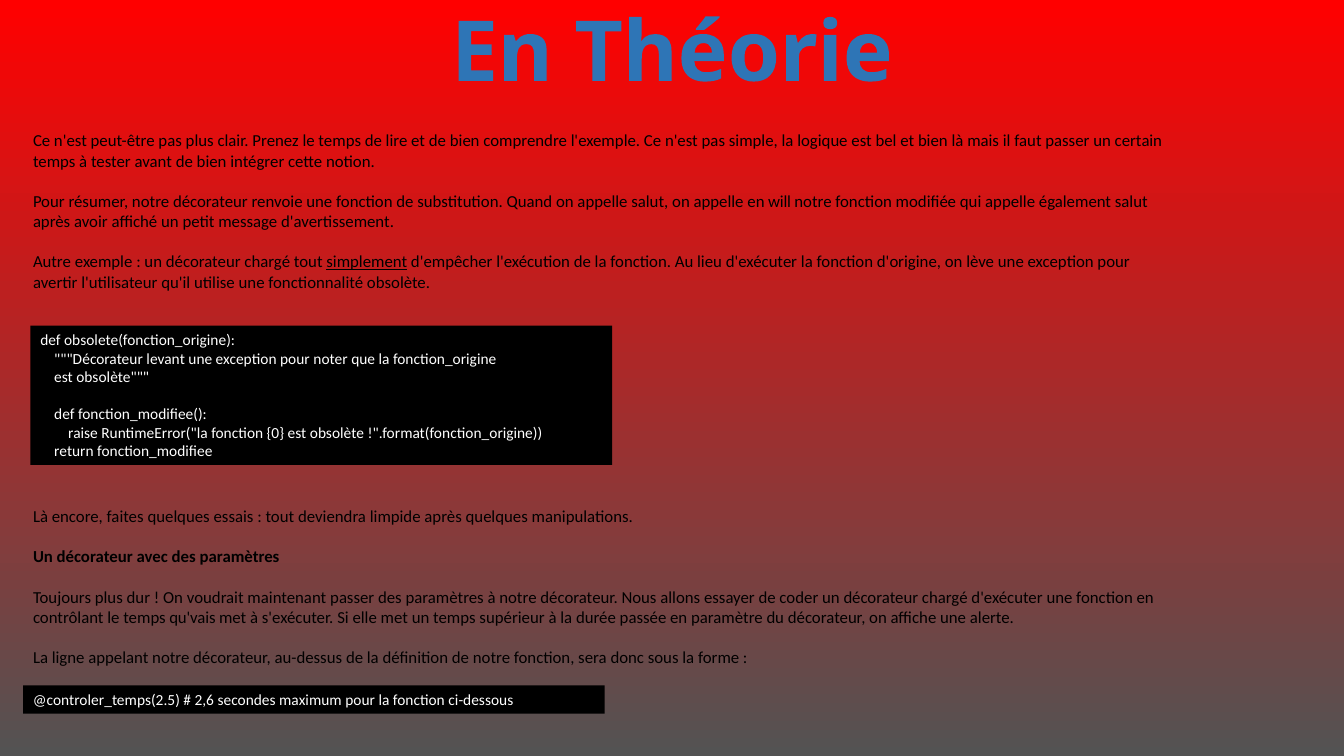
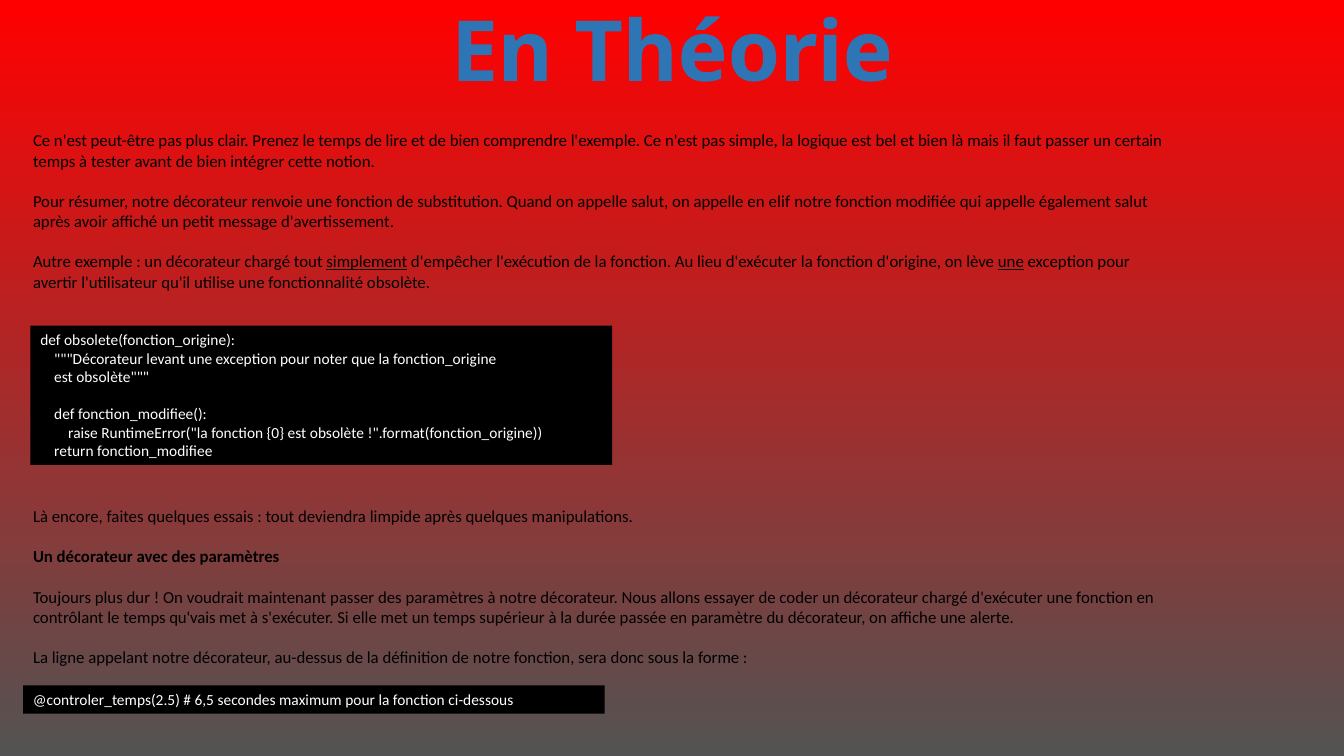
will: will -> elif
une at (1011, 262) underline: none -> present
2,6: 2,6 -> 6,5
